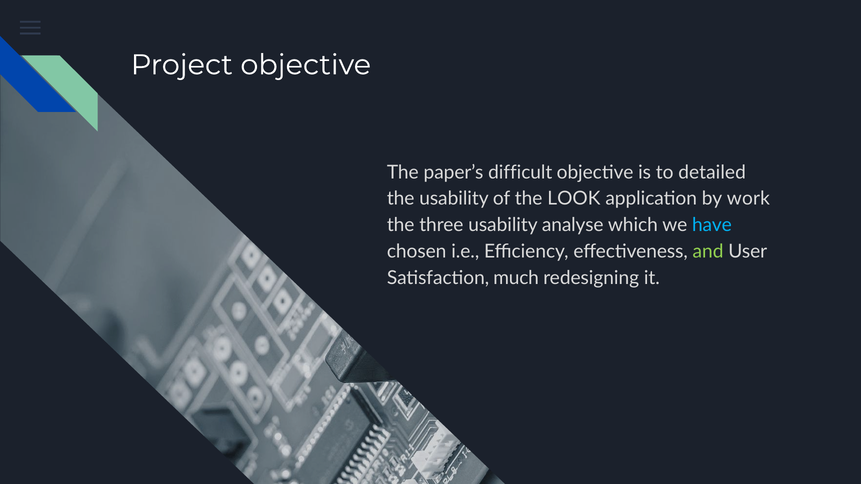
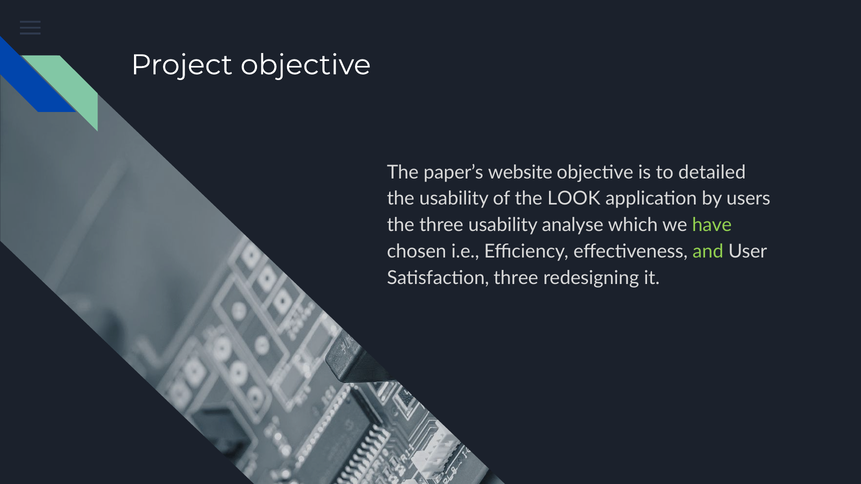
difficult: difficult -> website
work: work -> users
have colour: light blue -> light green
Satisfaction much: much -> three
